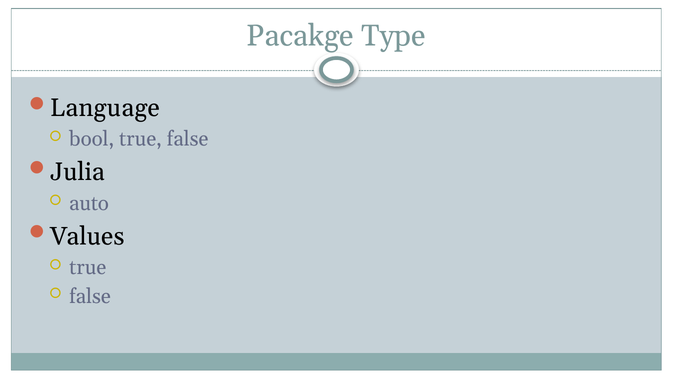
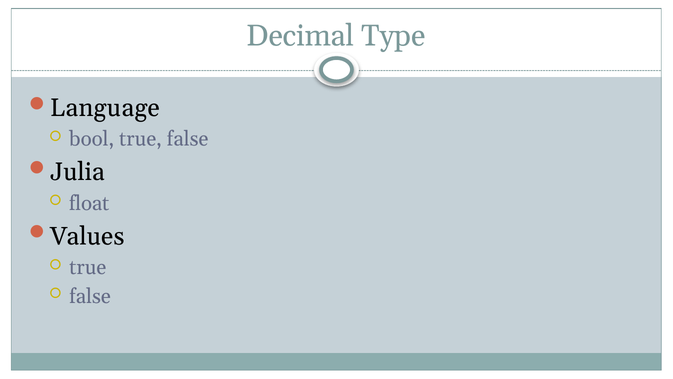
Pacakge: Pacakge -> Decimal
auto: auto -> float
